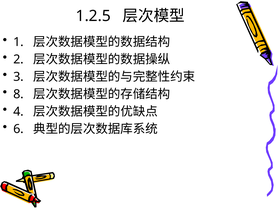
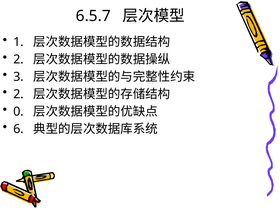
1.2.5: 1.2.5 -> 6.5.7
8 at (18, 94): 8 -> 2
4: 4 -> 0
